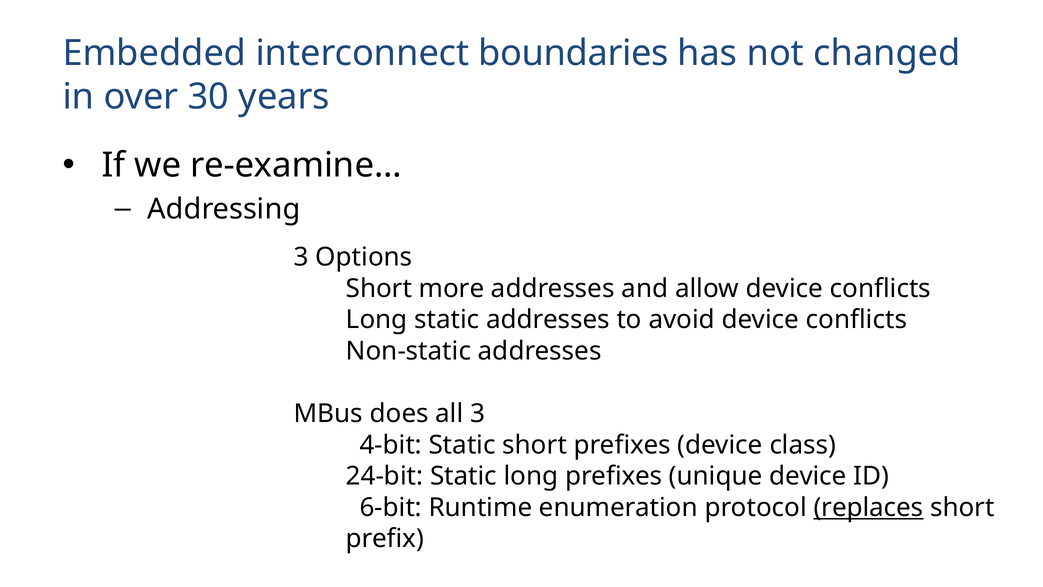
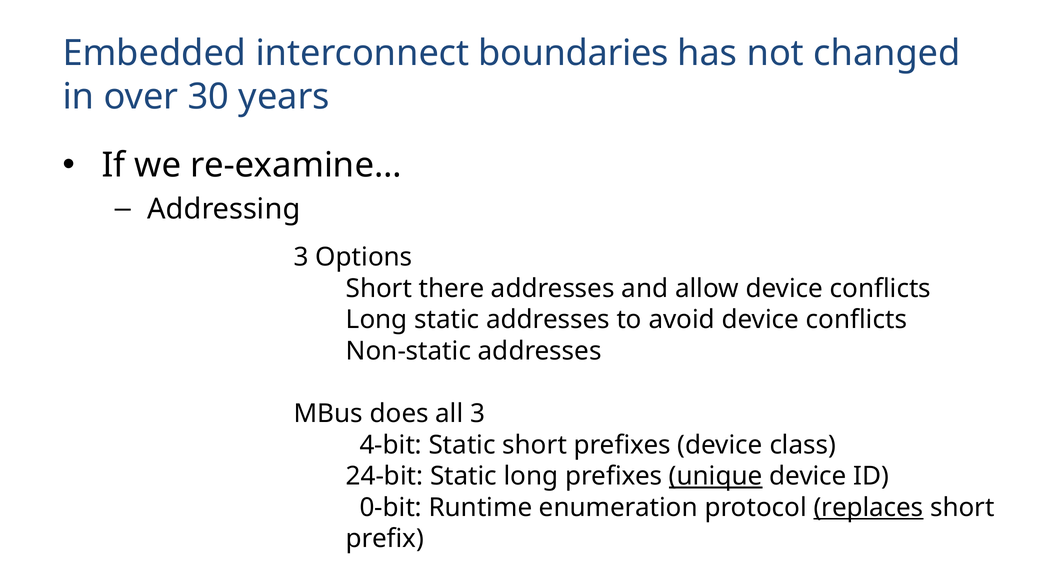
more: more -> there
unique underline: none -> present
6-bit: 6-bit -> 0-bit
